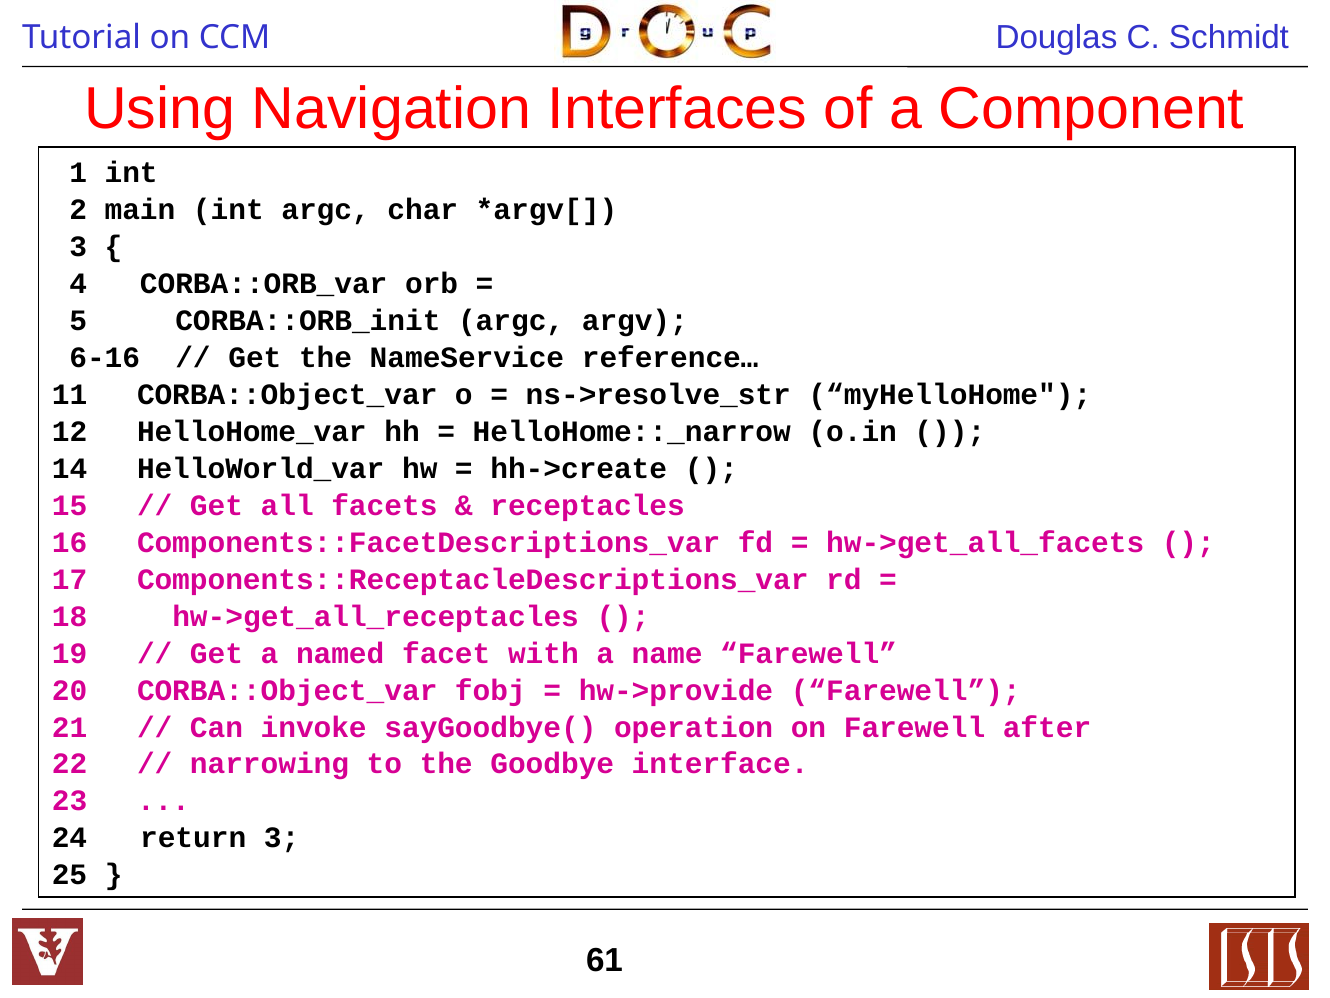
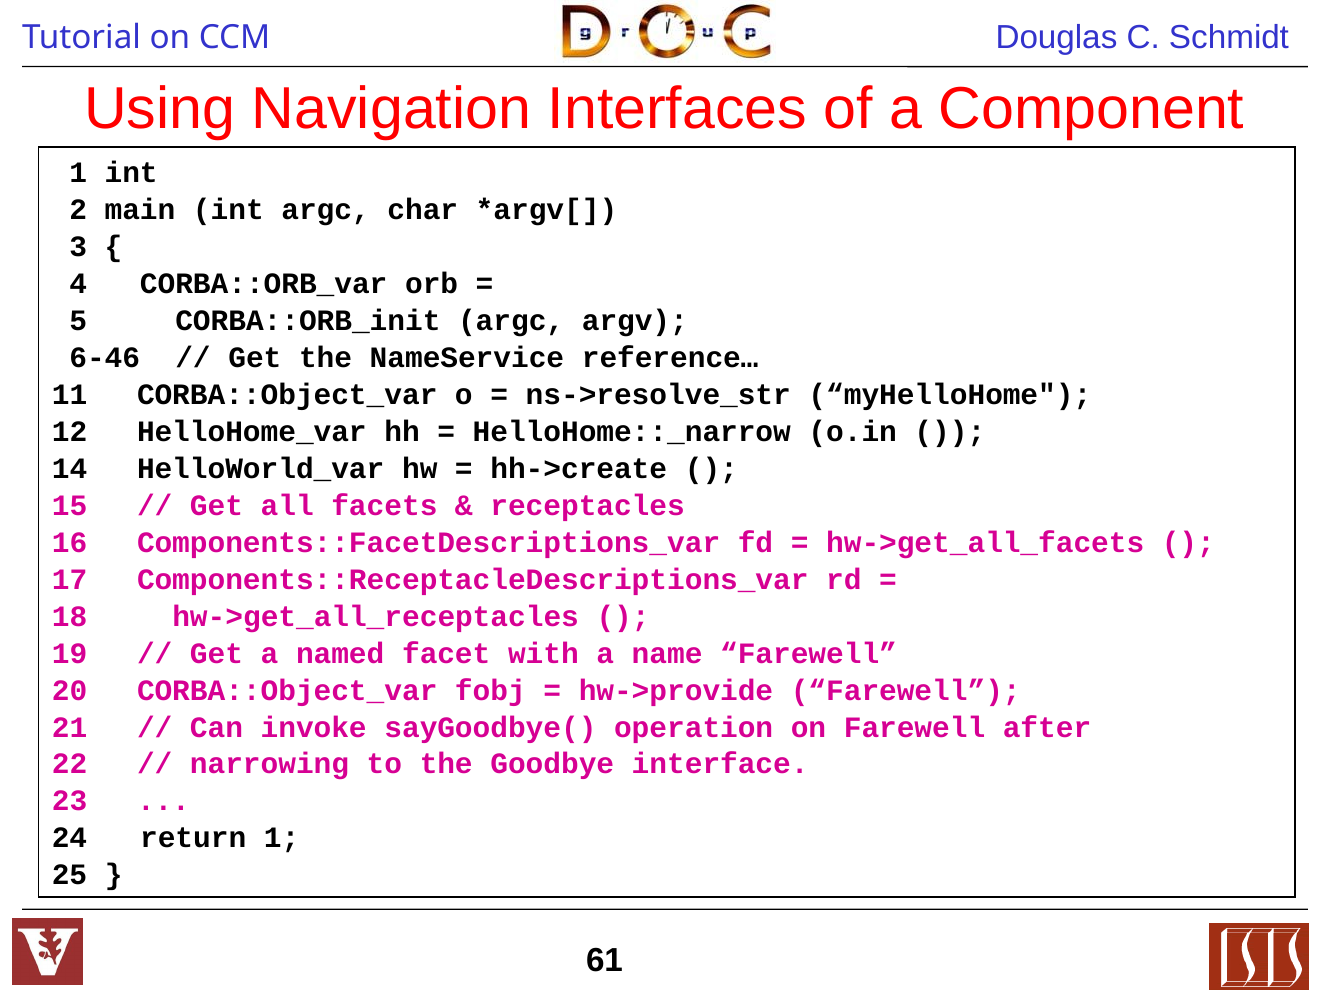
6-16: 6-16 -> 6-46
return 3: 3 -> 1
